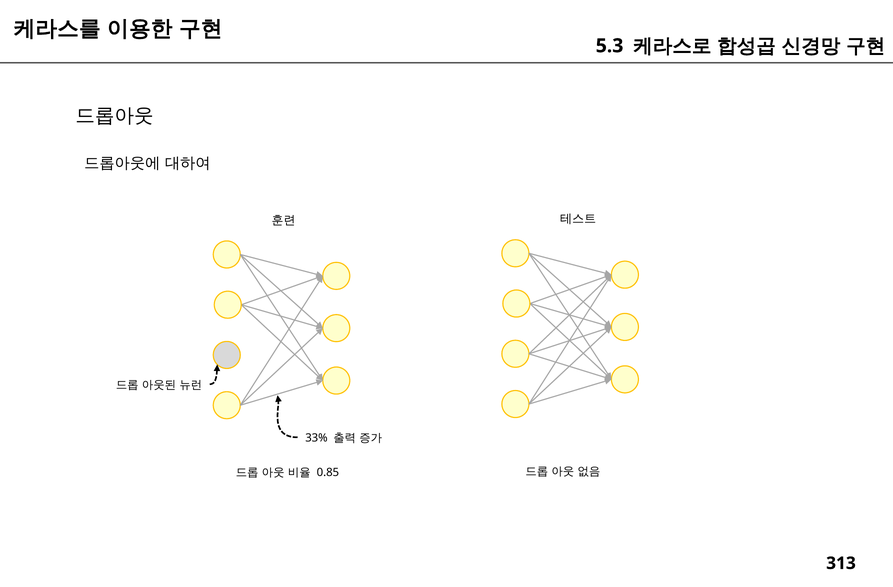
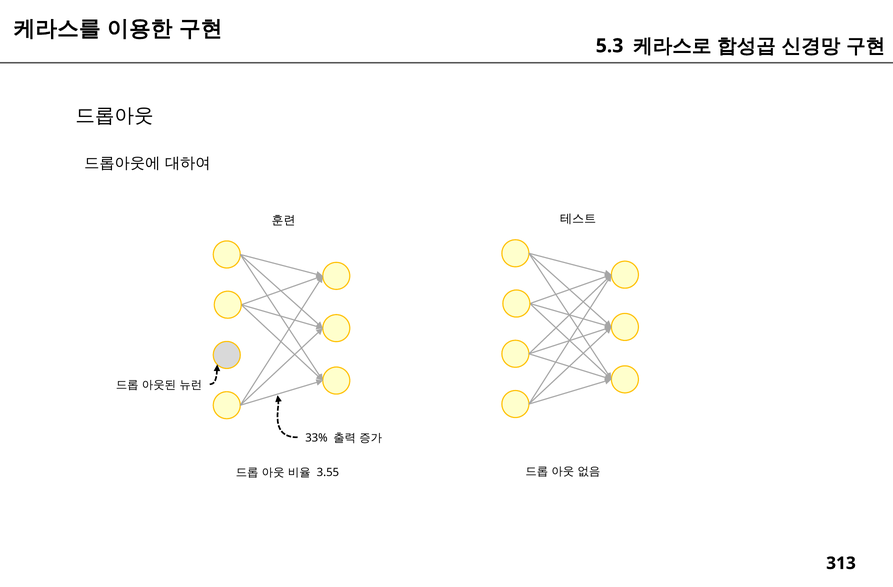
0.85: 0.85 -> 3.55
